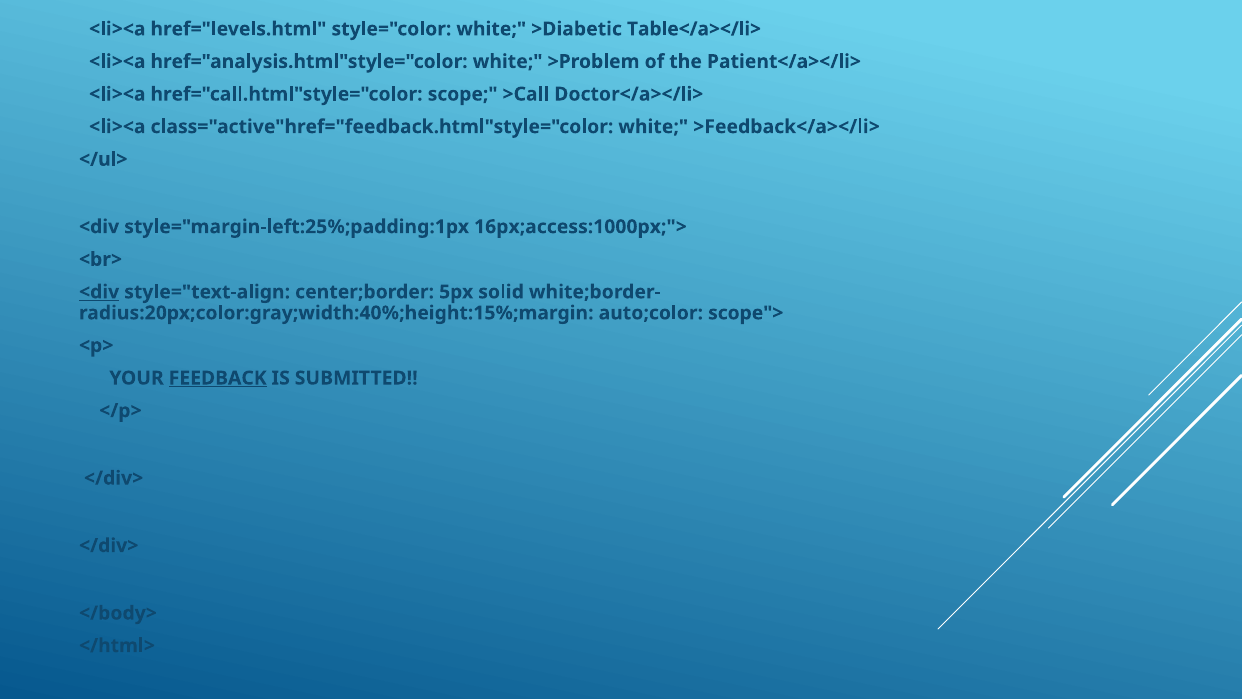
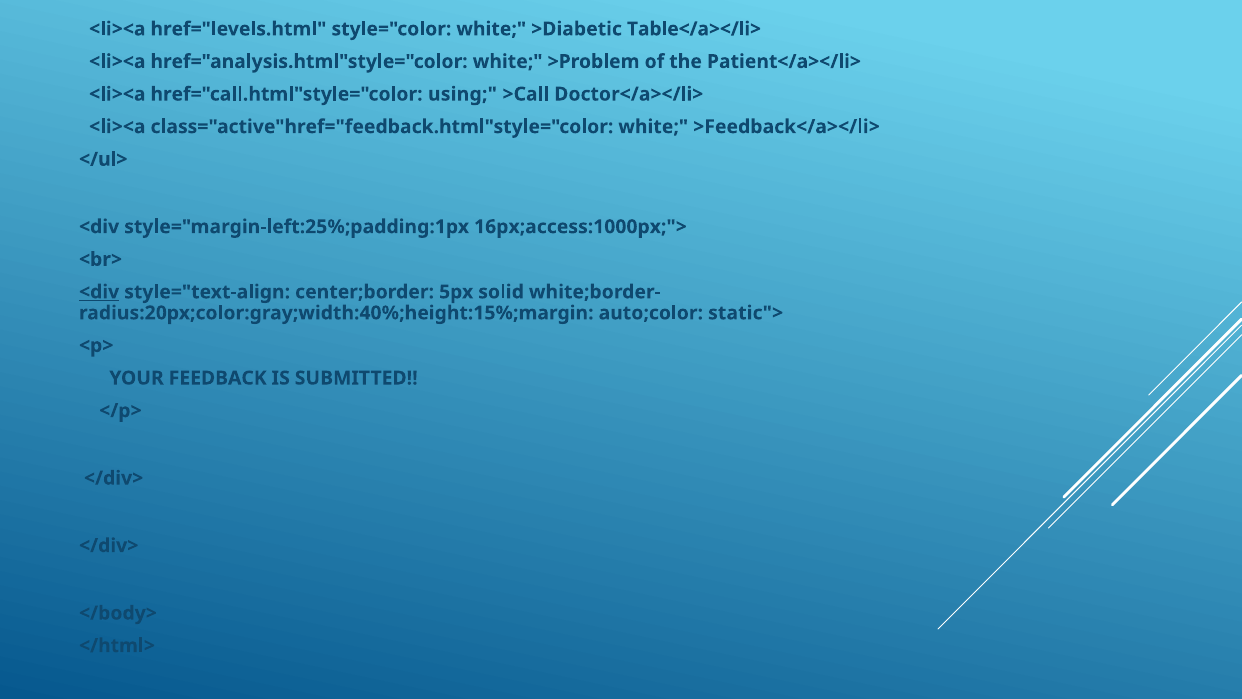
scope: scope -> using
scope">: scope"> -> static">
FEEDBACK underline: present -> none
